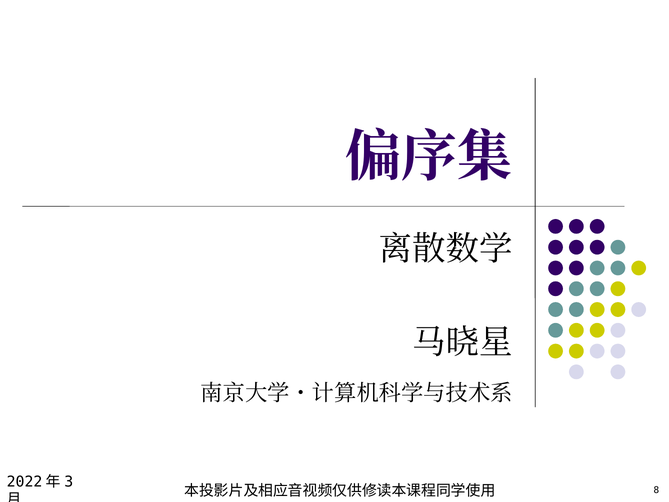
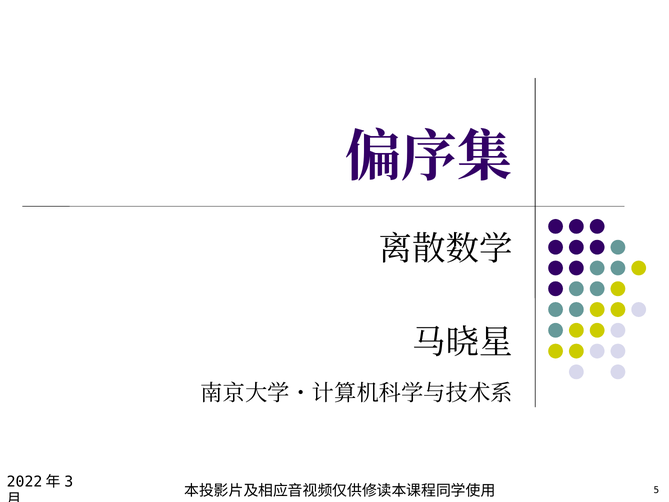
8: 8 -> 5
